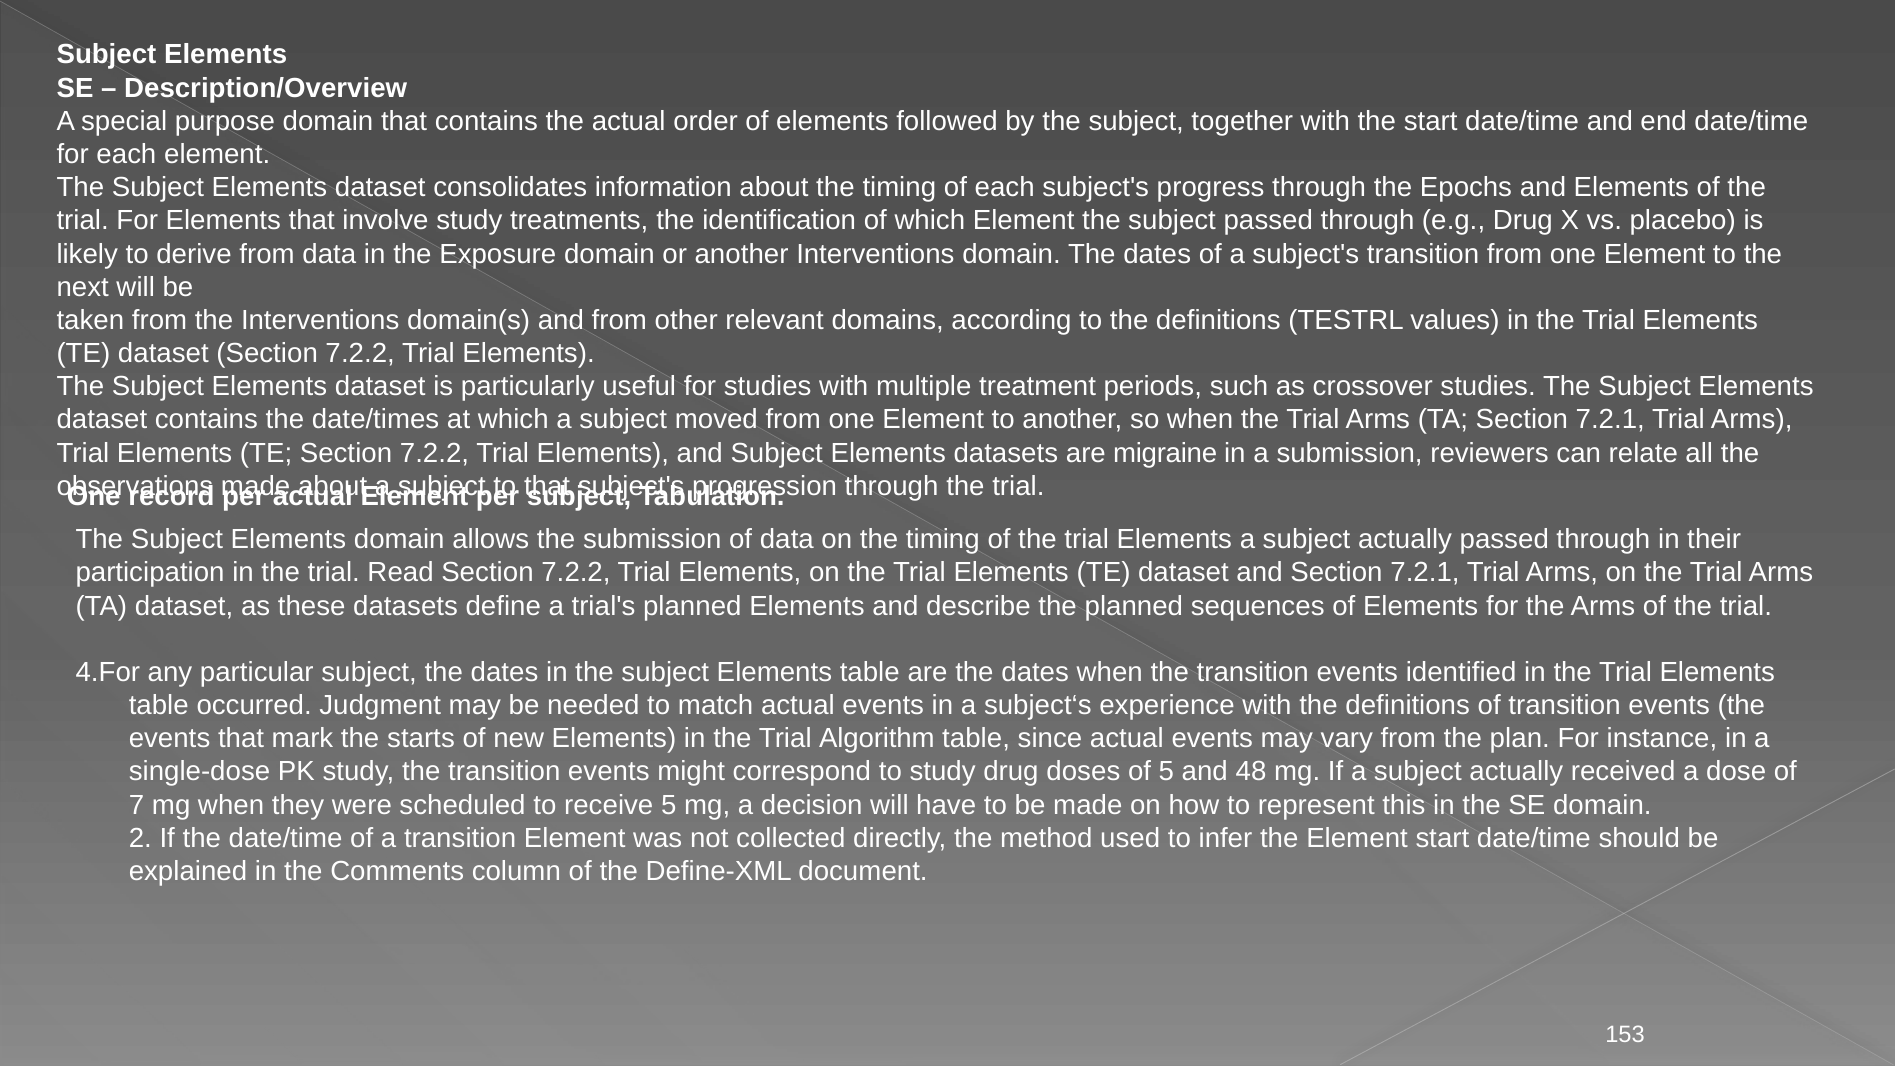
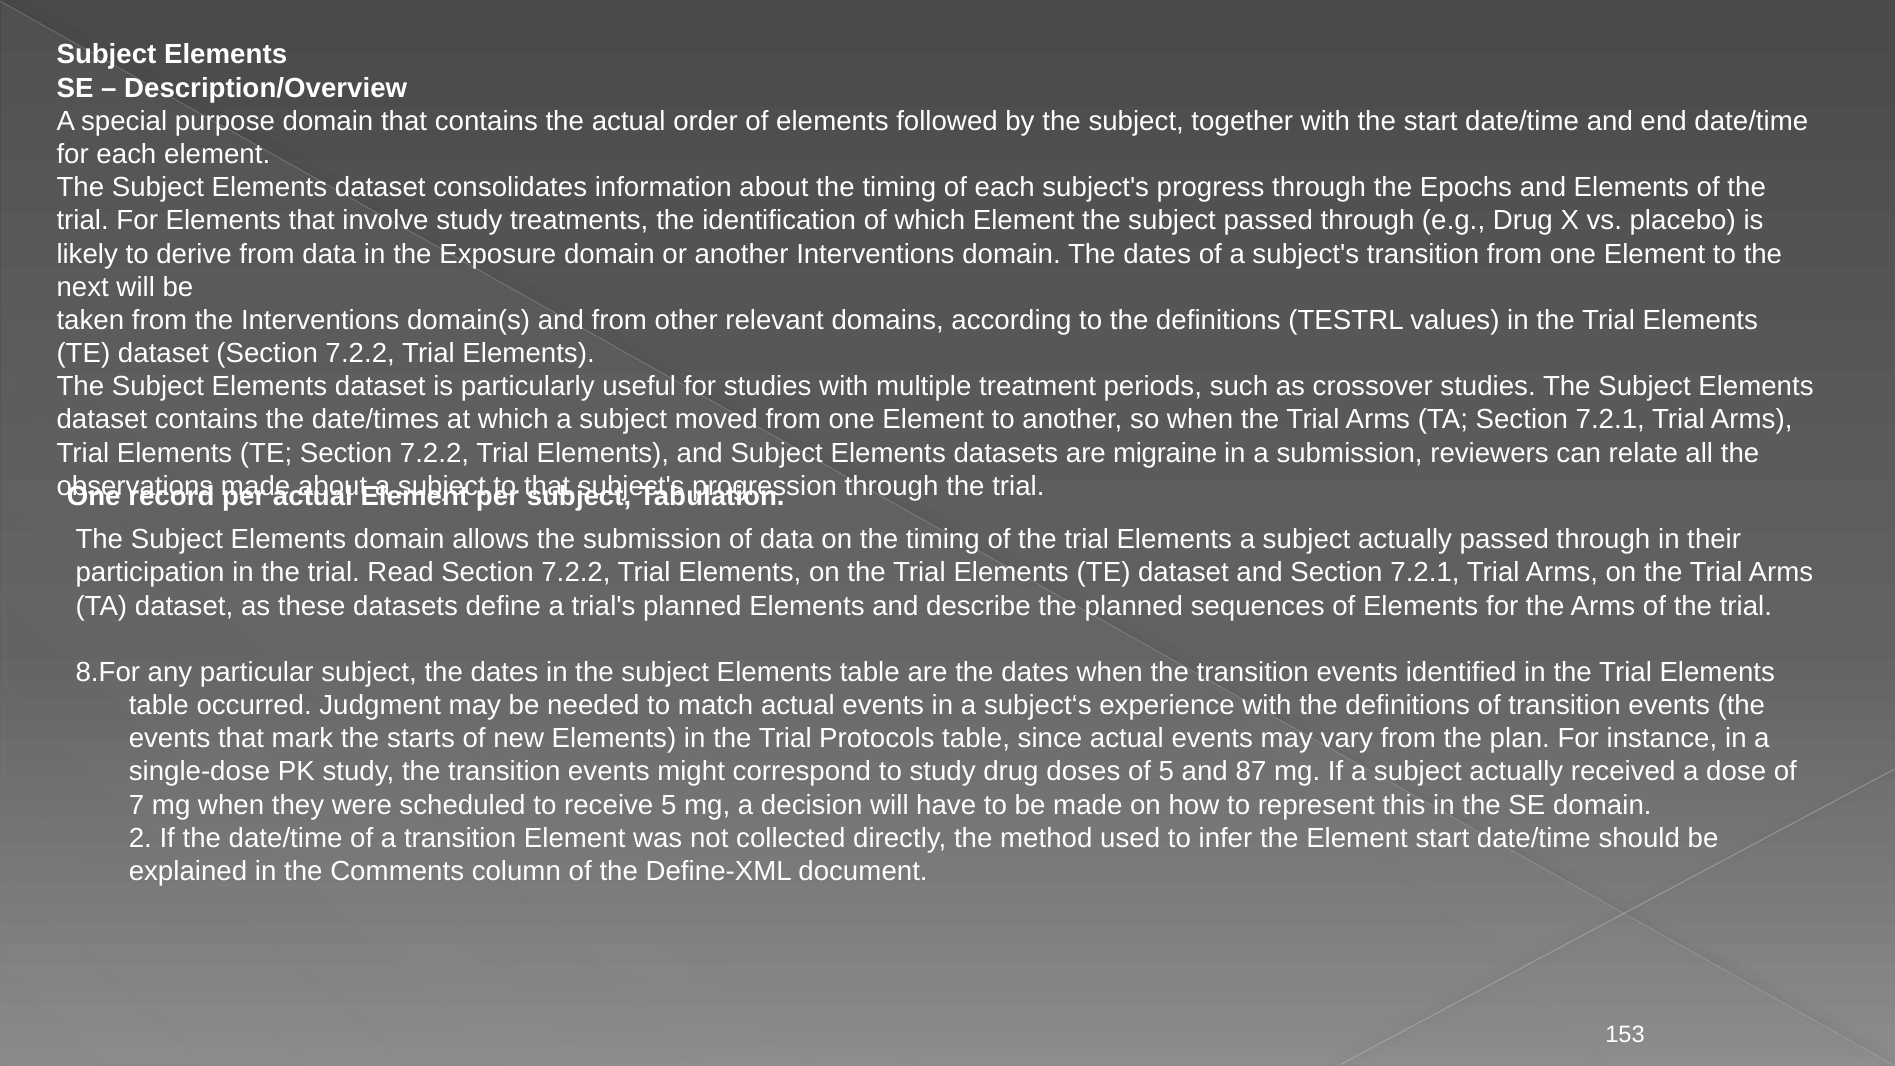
4.For: 4.For -> 8.For
Algorithm: Algorithm -> Protocols
48: 48 -> 87
